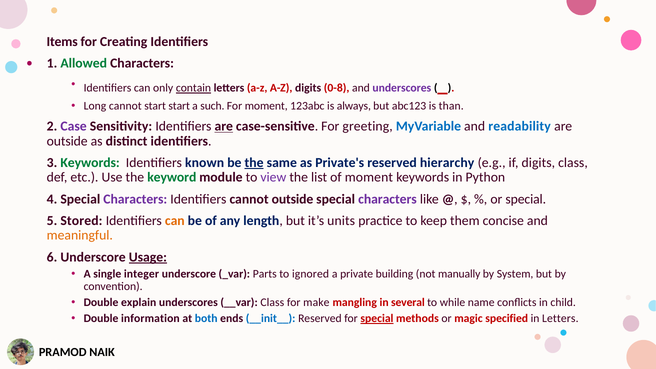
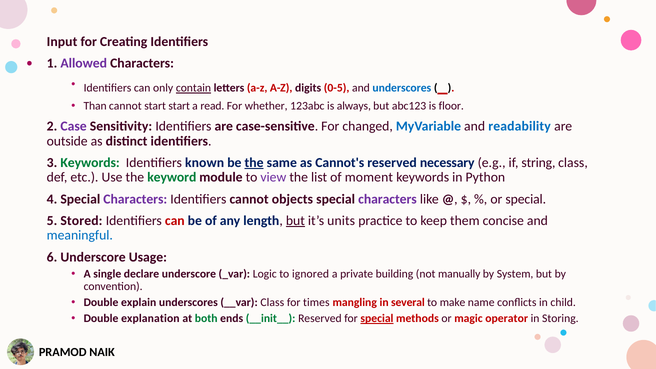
Items: Items -> Input
Allowed colour: green -> purple
0-8: 0-8 -> 0-5
underscores at (402, 88) colour: purple -> blue
Long: Long -> Than
such: such -> read
For moment: moment -> whether
than: than -> floor
are at (224, 126) underline: present -> none
greeting: greeting -> changed
Private's: Private's -> Cannot's
hierarchy: hierarchy -> necessary
if digits: digits -> string
cannot outside: outside -> objects
can at (175, 221) colour: orange -> red
but at (295, 221) underline: none -> present
meaningful colour: orange -> blue
Usage underline: present -> none
integer: integer -> declare
Parts: Parts -> Logic
make: make -> times
while: while -> make
information: information -> explanation
both colour: blue -> green
__init__ colour: blue -> green
specified: specified -> operator
in Letters: Letters -> Storing
